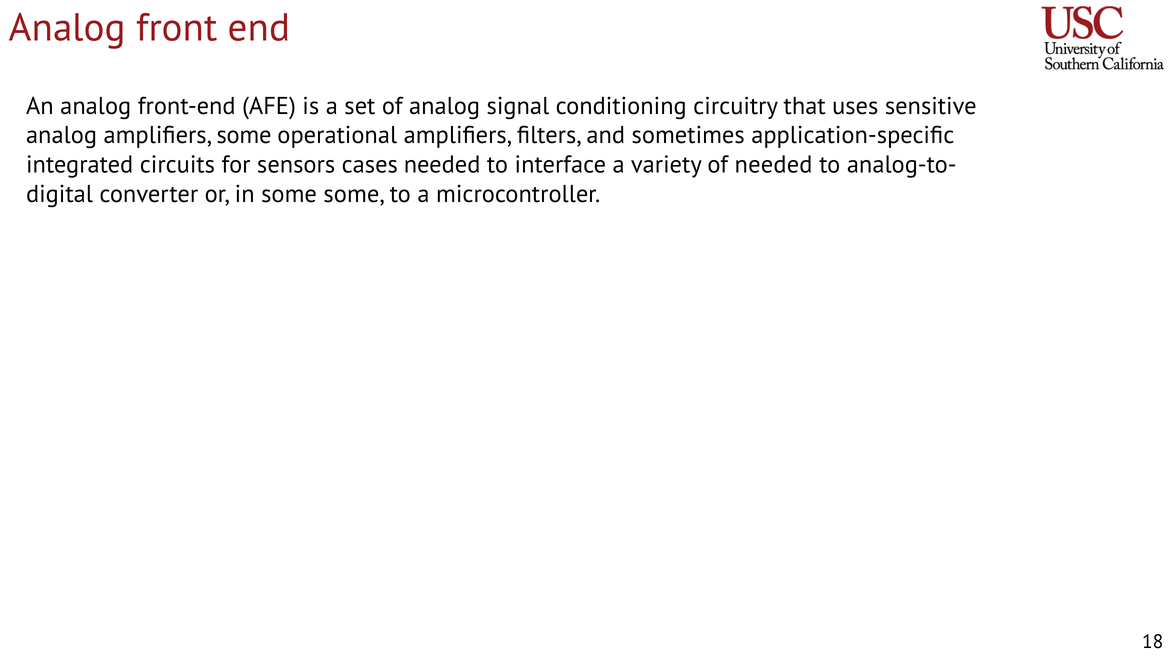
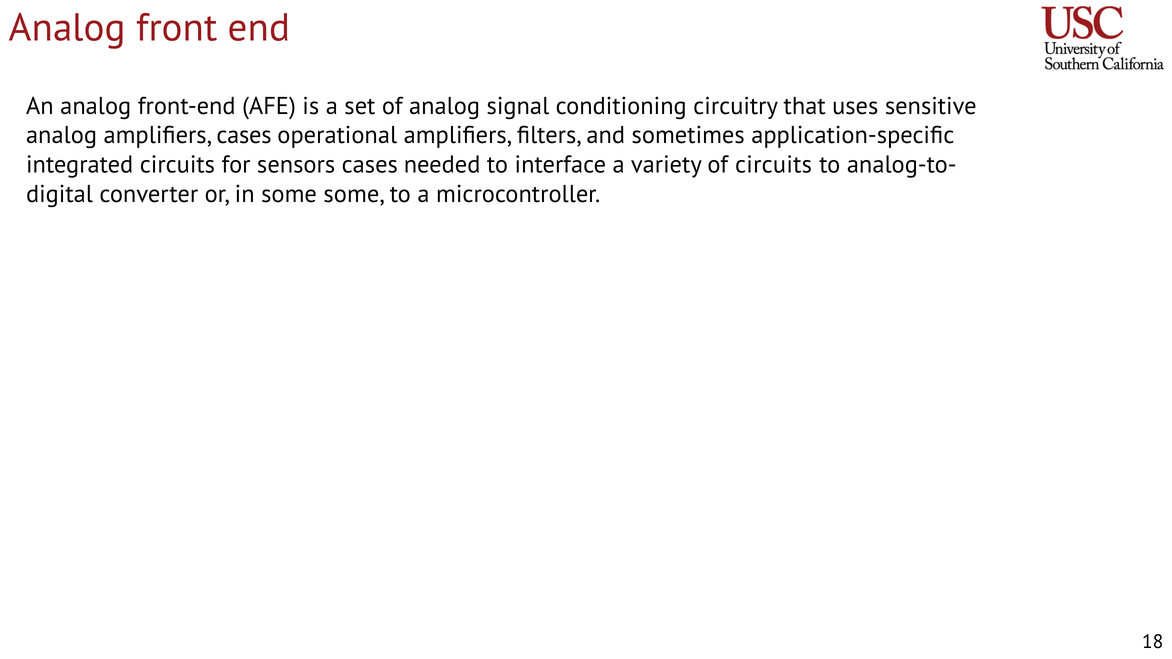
amplifiers some: some -> cases
of needed: needed -> circuits
